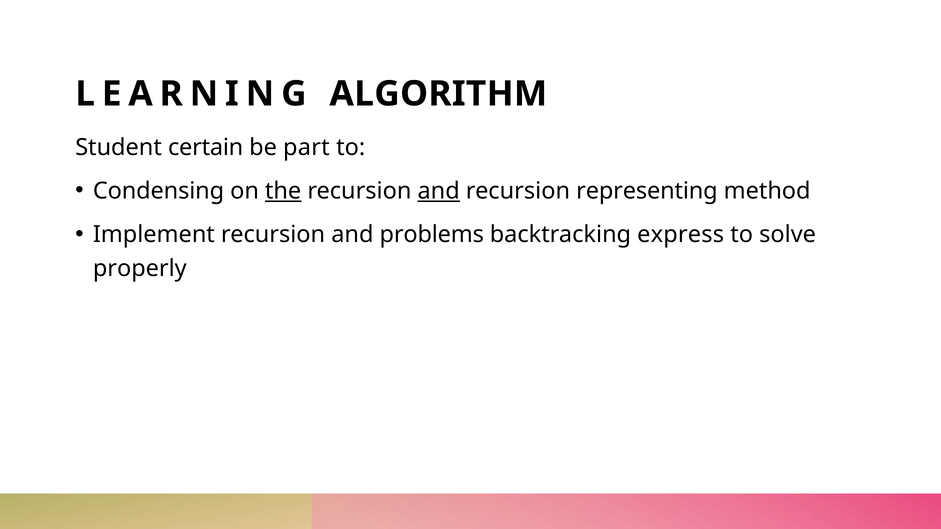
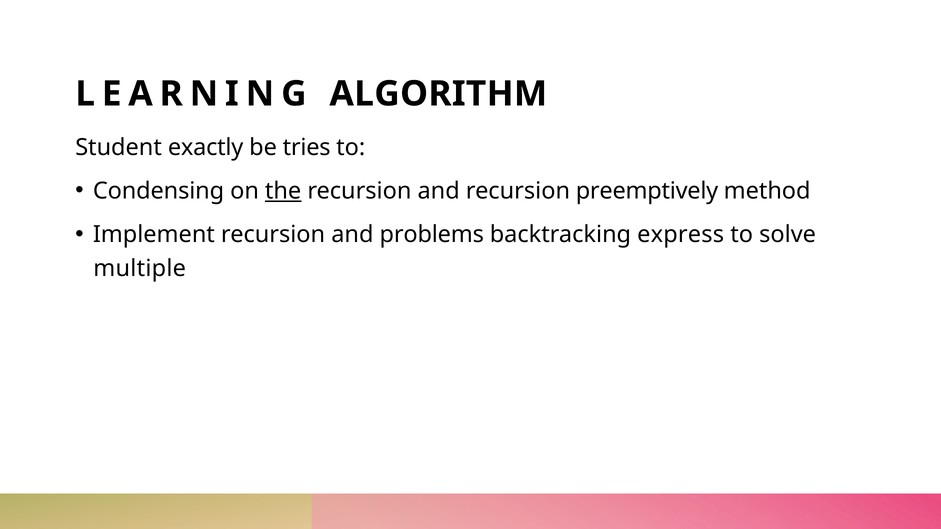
certain: certain -> exactly
part: part -> tries
and at (439, 191) underline: present -> none
representing: representing -> preemptively
properly: properly -> multiple
